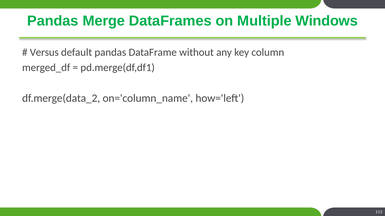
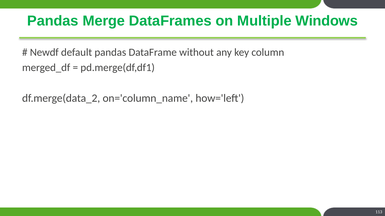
Versus: Versus -> Newdf
